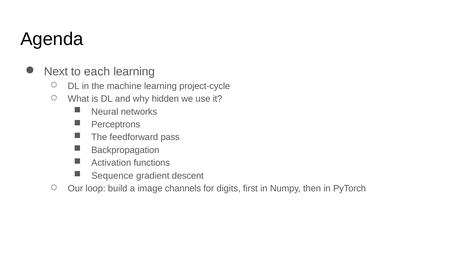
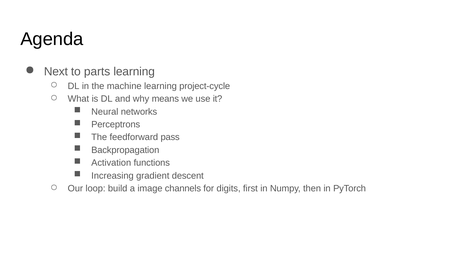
each: each -> parts
hidden: hidden -> means
Sequence: Sequence -> Increasing
